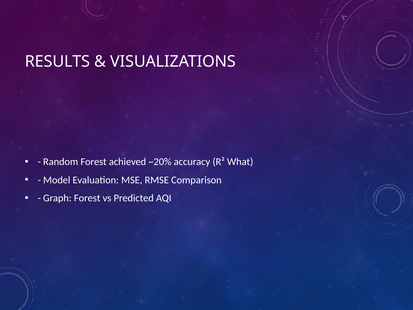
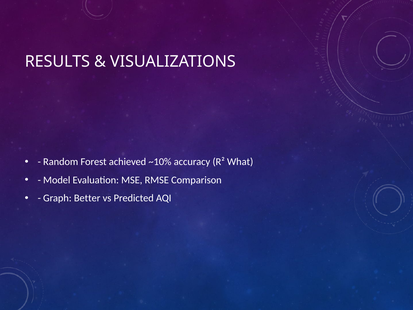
~20%: ~20% -> ~10%
Graph Forest: Forest -> Better
